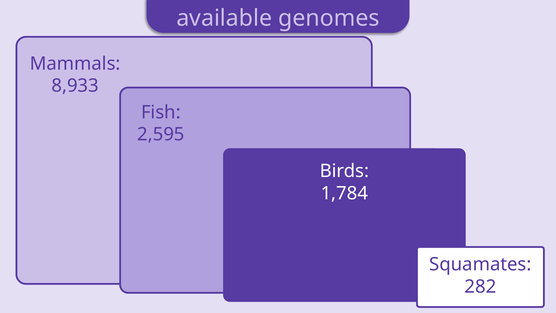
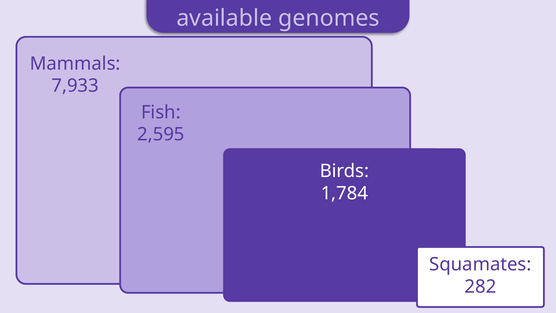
8,933: 8,933 -> 7,933
